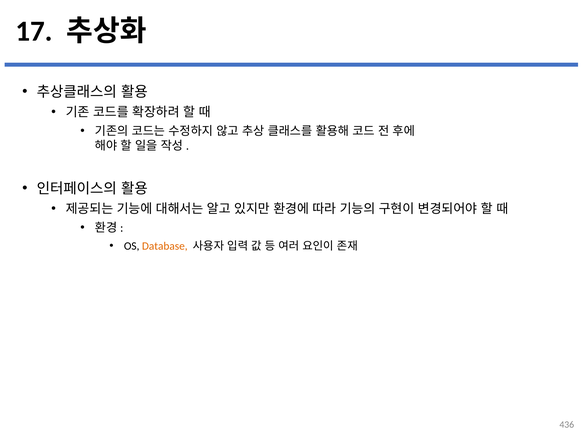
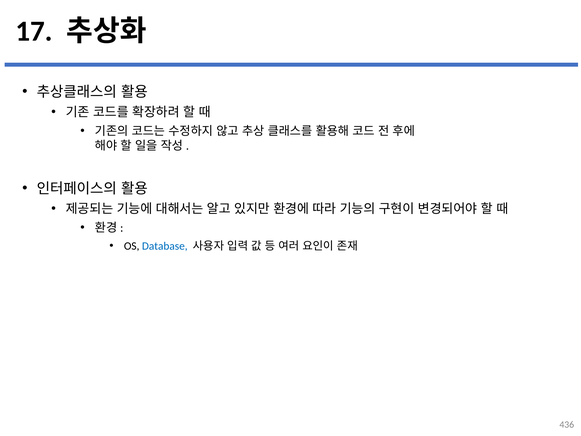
Database colour: orange -> blue
